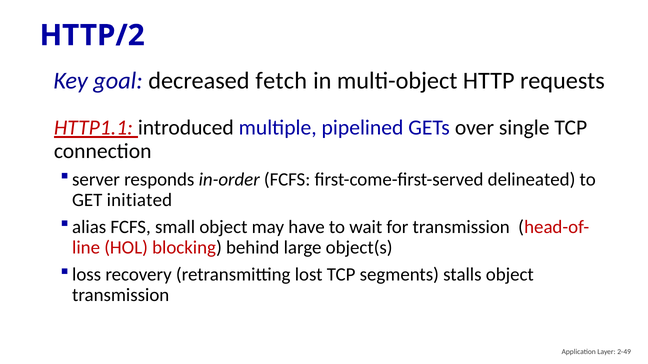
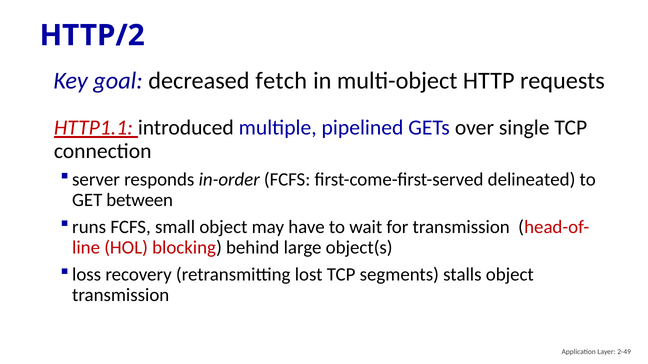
initiated: initiated -> between
alias: alias -> runs
